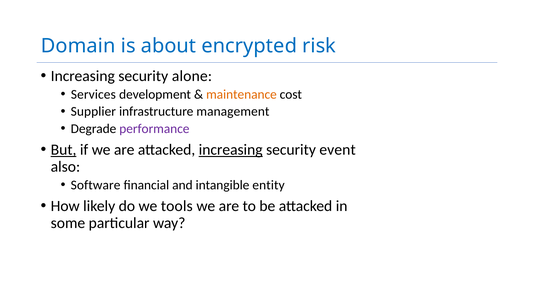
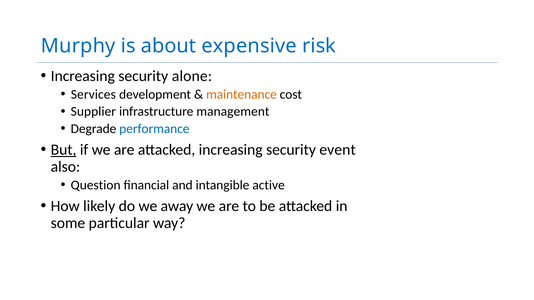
Domain: Domain -> Murphy
encrypted: encrypted -> expensive
performance colour: purple -> blue
increasing at (231, 150) underline: present -> none
Software: Software -> Question
entity: entity -> active
tools: tools -> away
